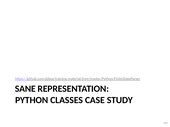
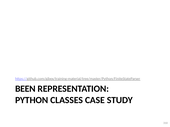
SANE: SANE -> BEEN
